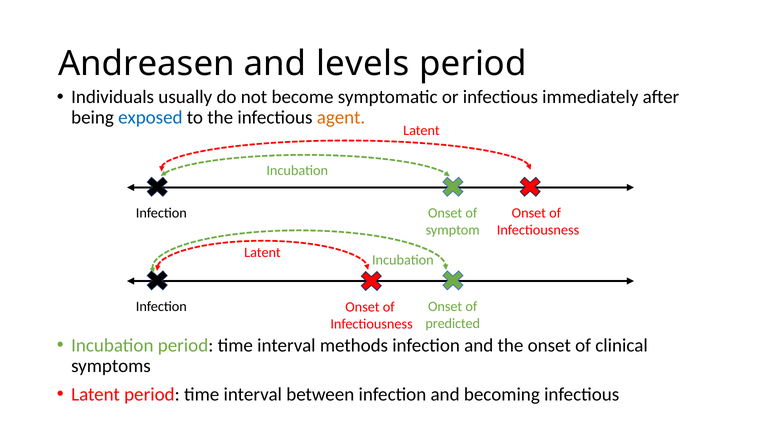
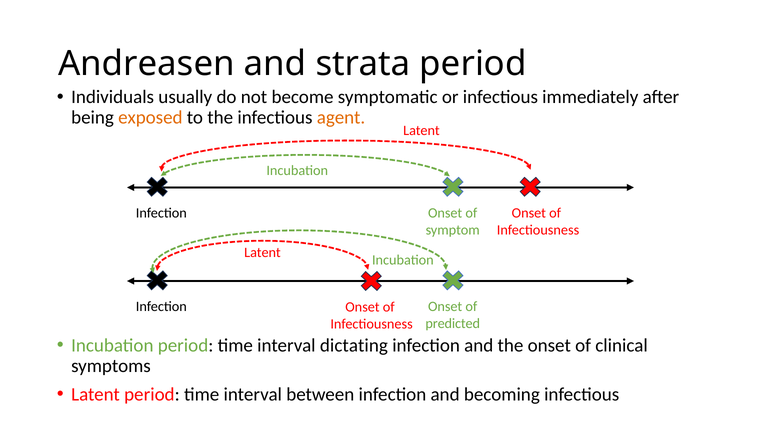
levels: levels -> strata
exposed colour: blue -> orange
methods: methods -> dictating
